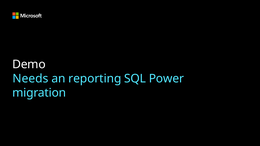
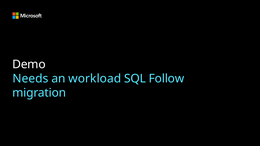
reporting: reporting -> workload
Power: Power -> Follow
